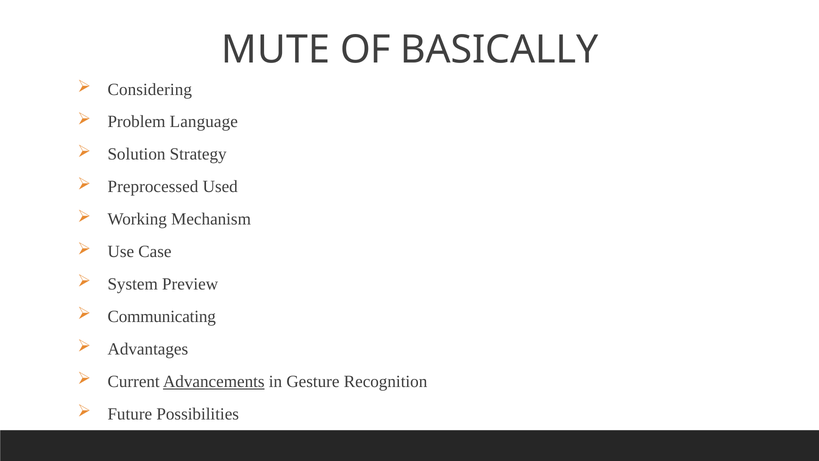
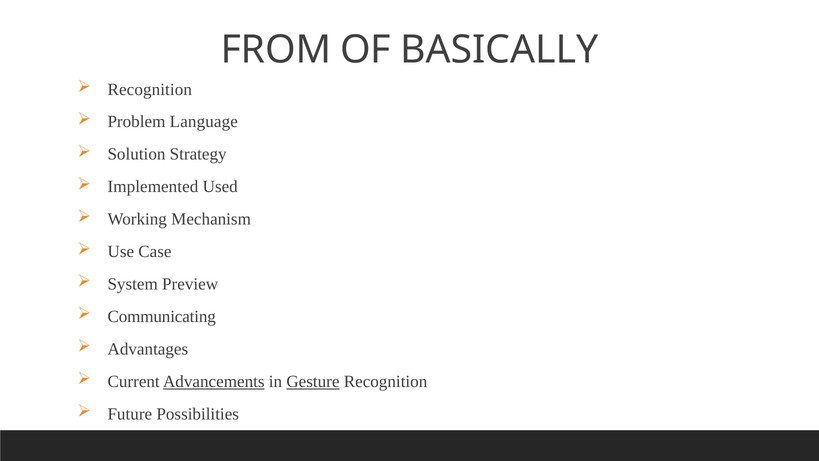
MUTE: MUTE -> FROM
Considering at (150, 89): Considering -> Recognition
Preprocessed: Preprocessed -> Implemented
Gesture underline: none -> present
